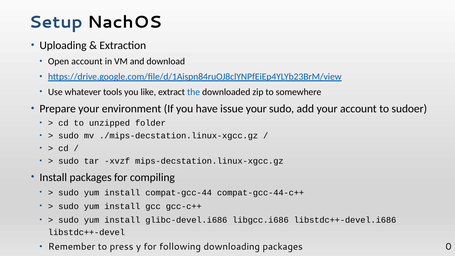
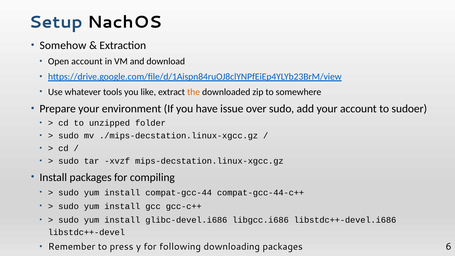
Uploading: Uploading -> Somehow
the colour: blue -> orange
issue your: your -> over
0: 0 -> 6
